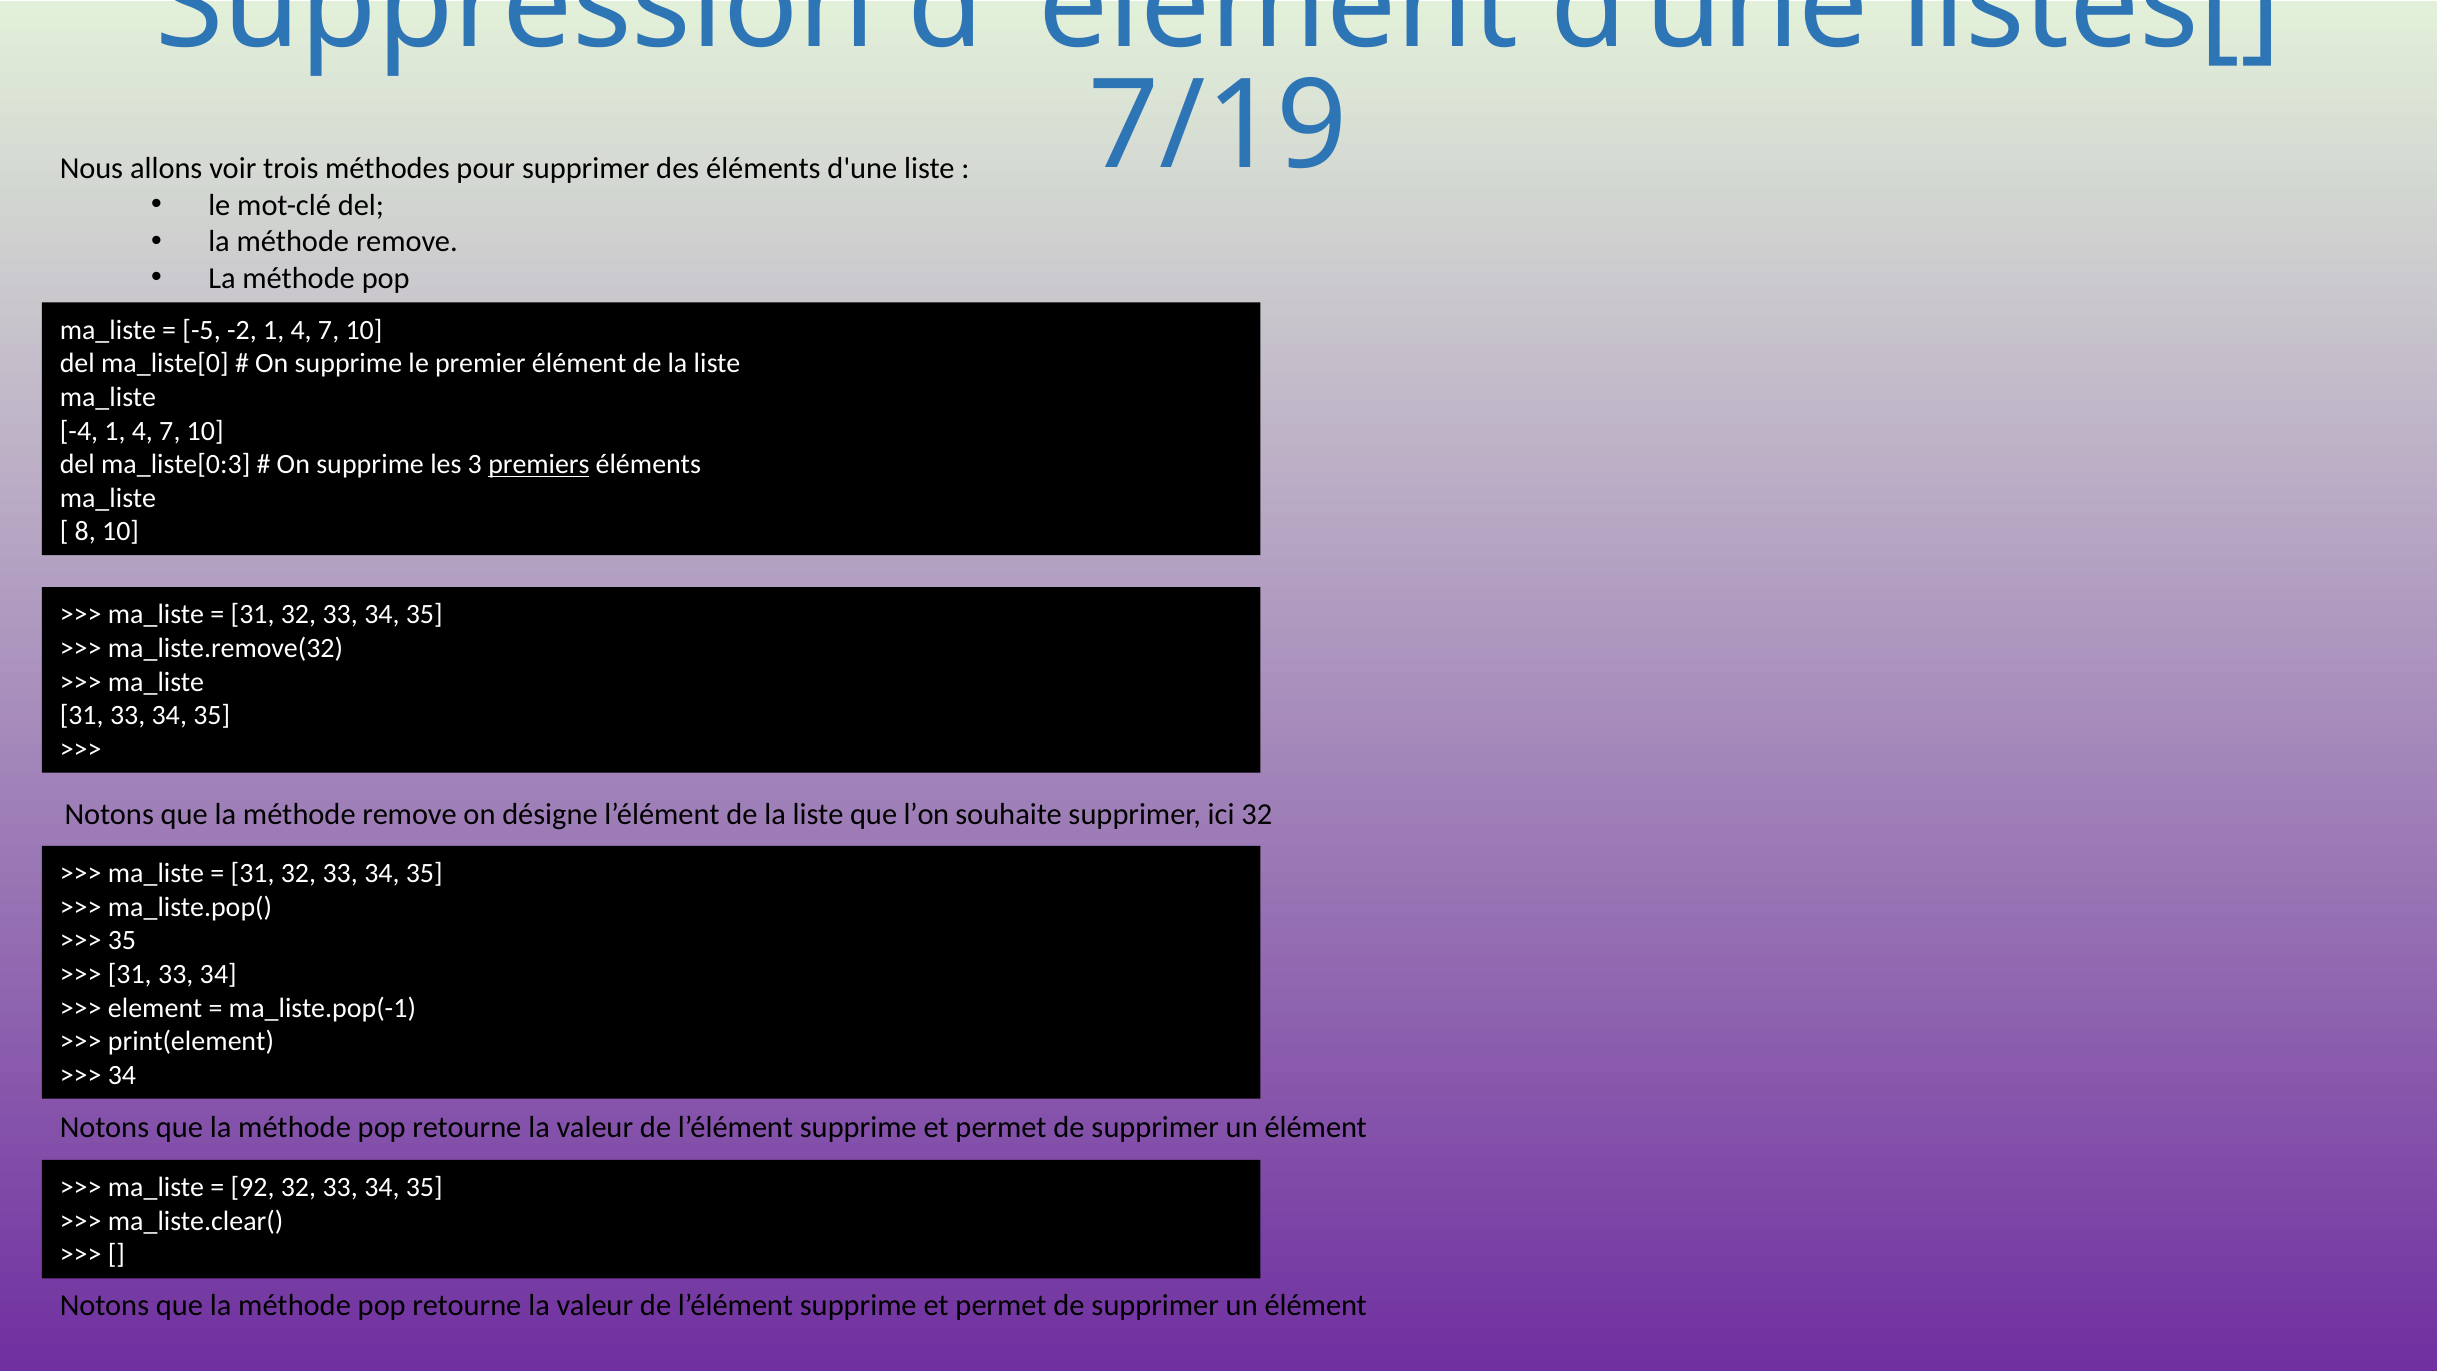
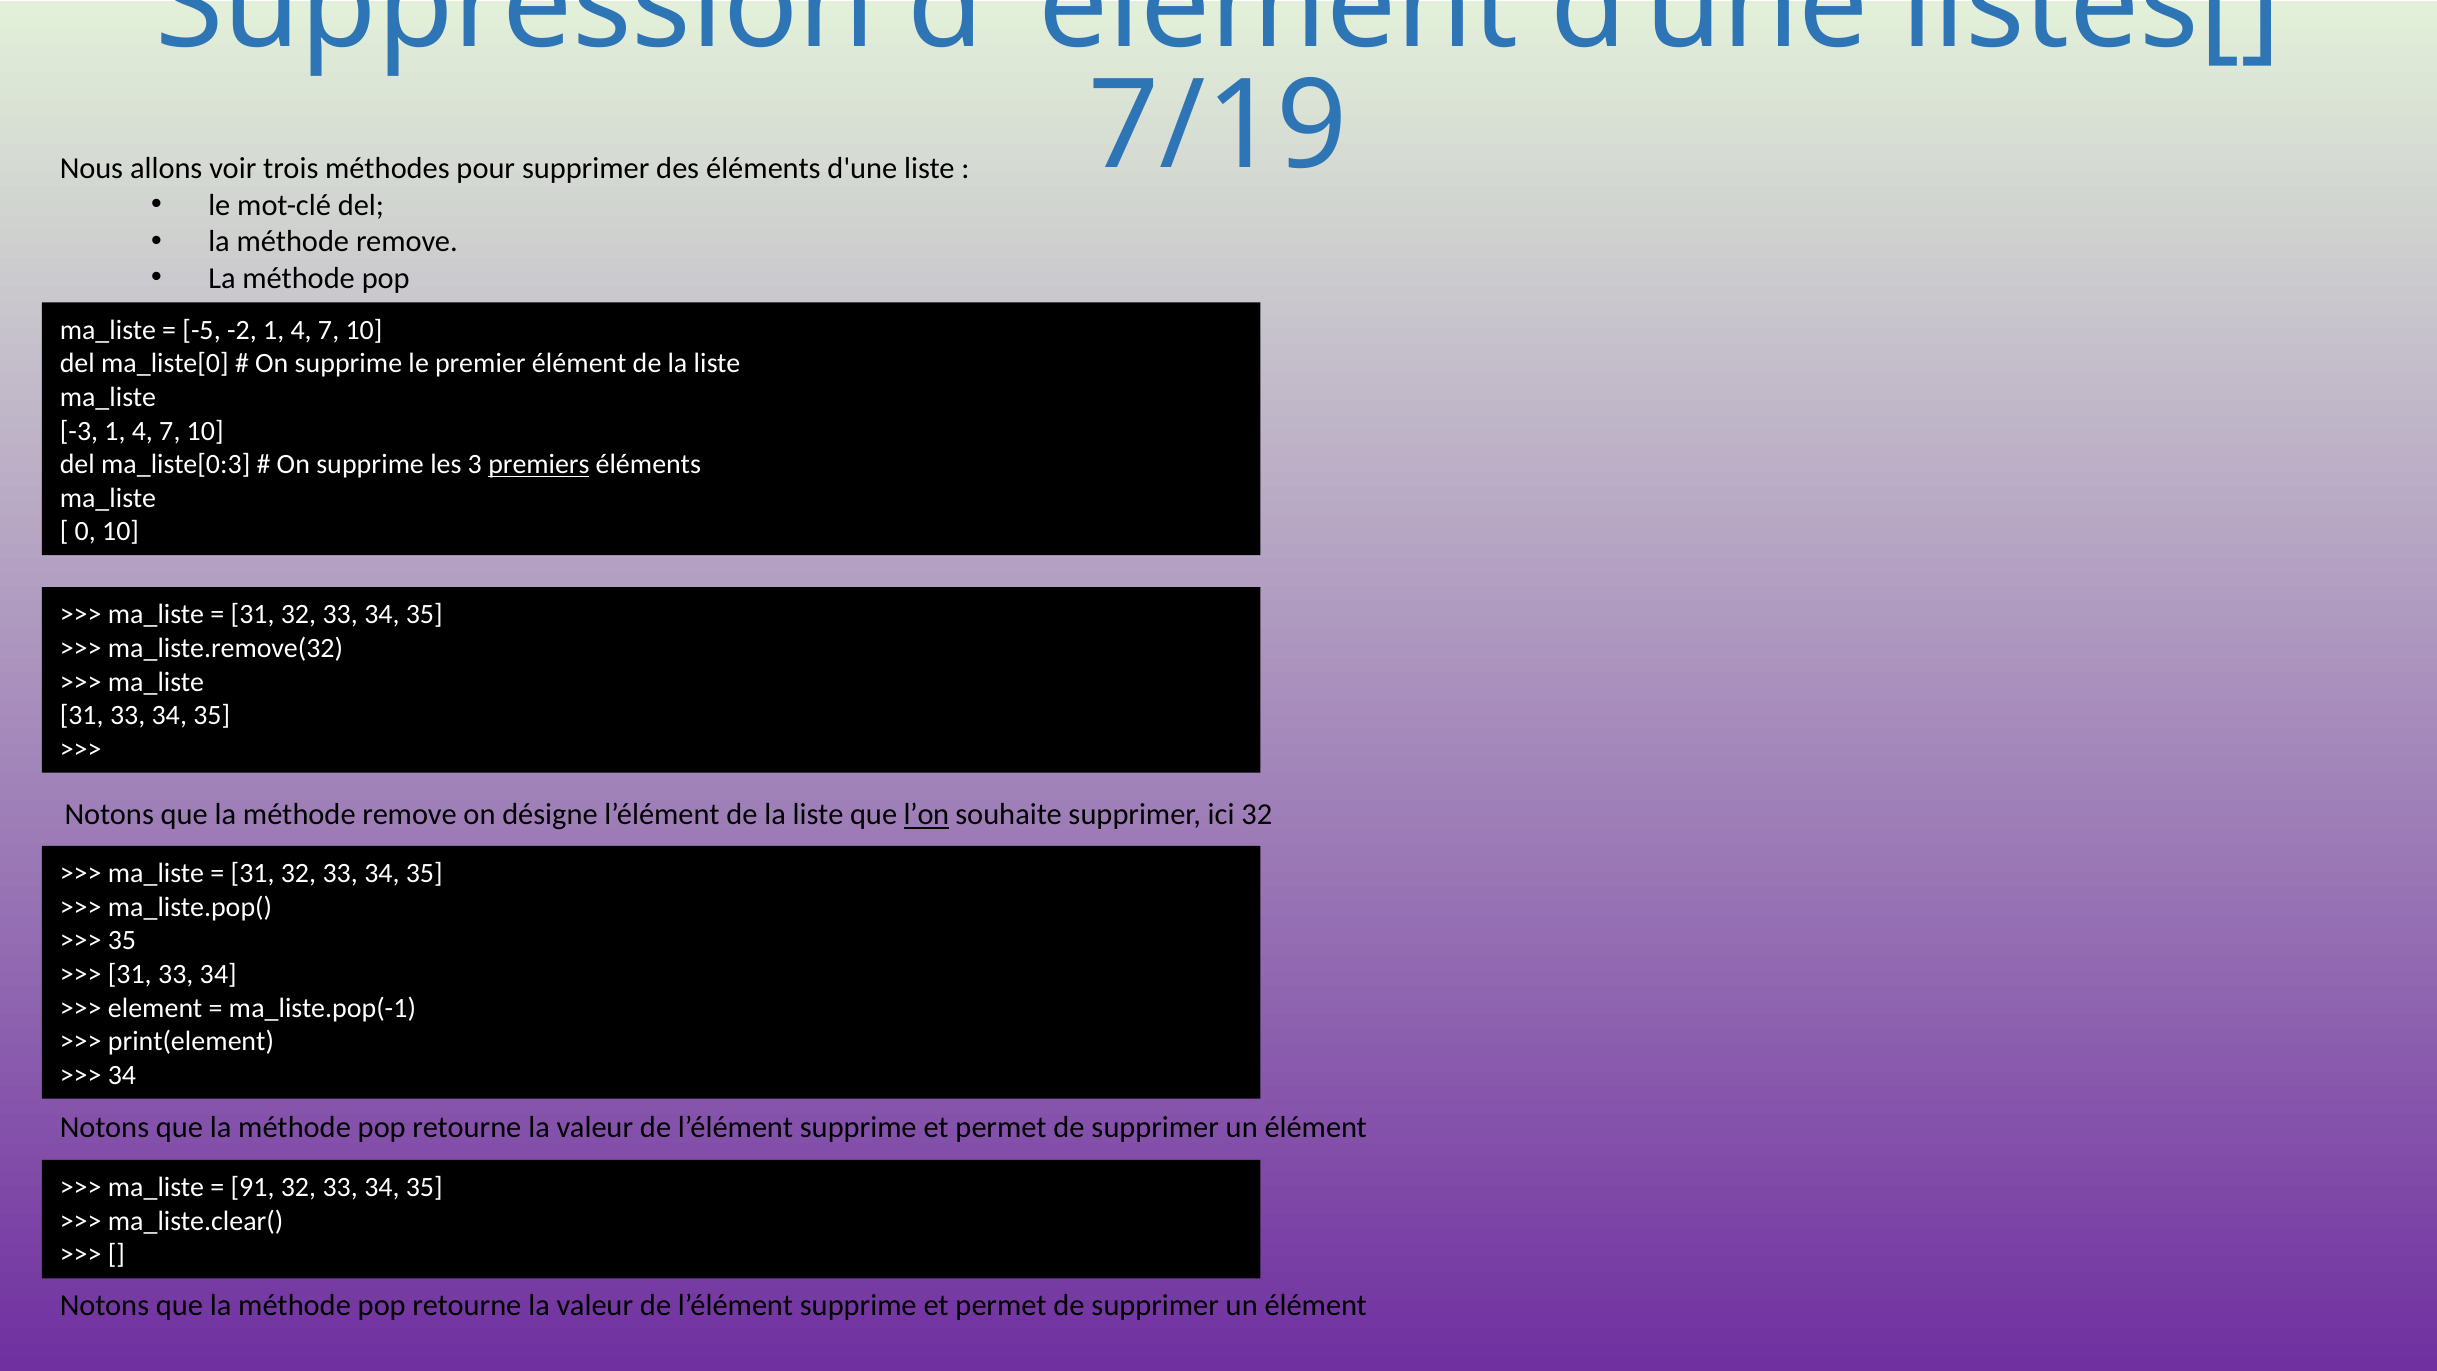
-4: -4 -> -3
8: 8 -> 0
l’on underline: none -> present
92: 92 -> 91
